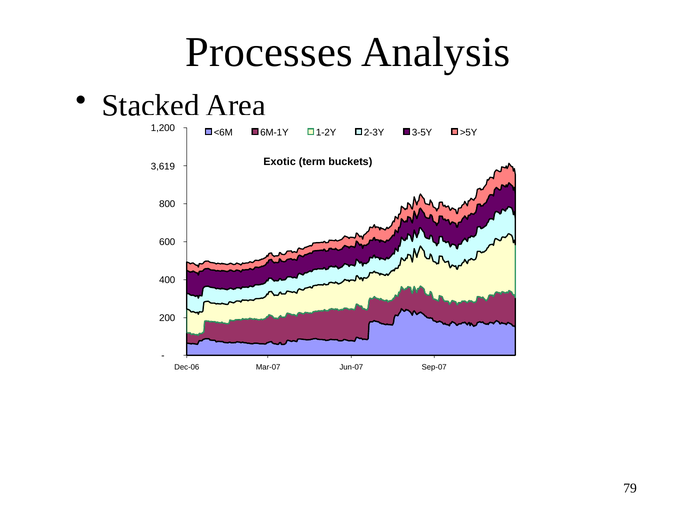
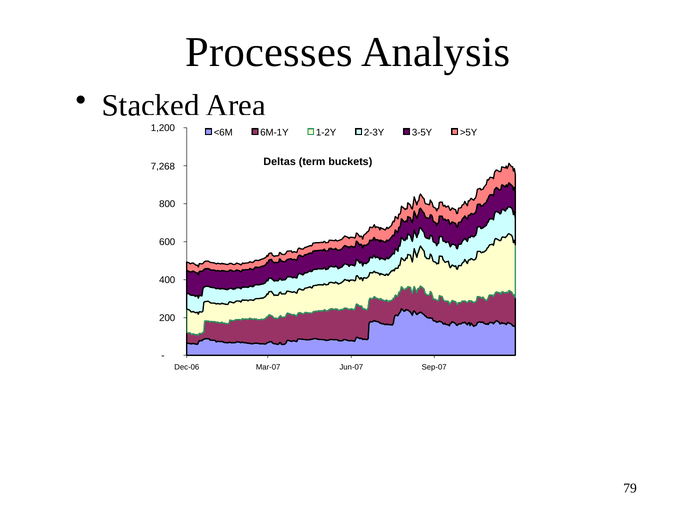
Exotic: Exotic -> Deltas
3,619: 3,619 -> 7,268
